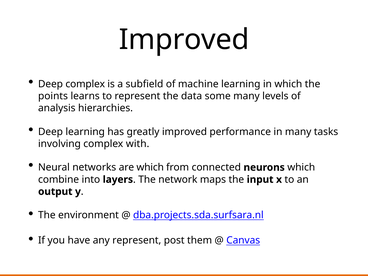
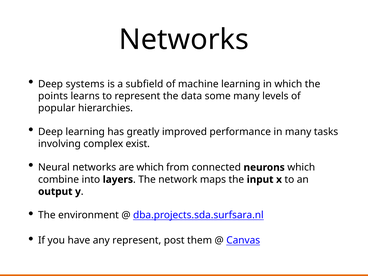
Improved at (184, 40): Improved -> Networks
Deep complex: complex -> systems
analysis: analysis -> popular
with: with -> exist
